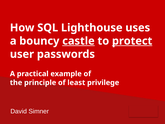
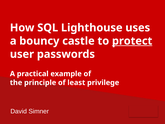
castle underline: present -> none
